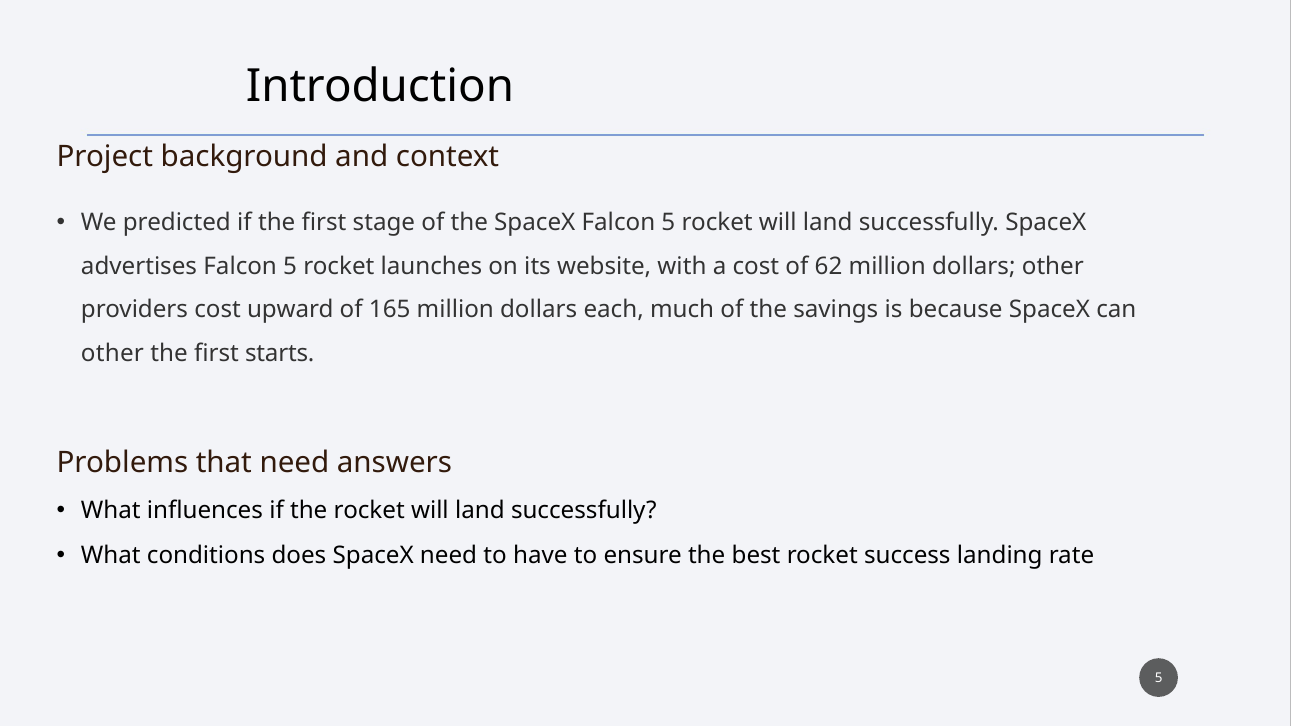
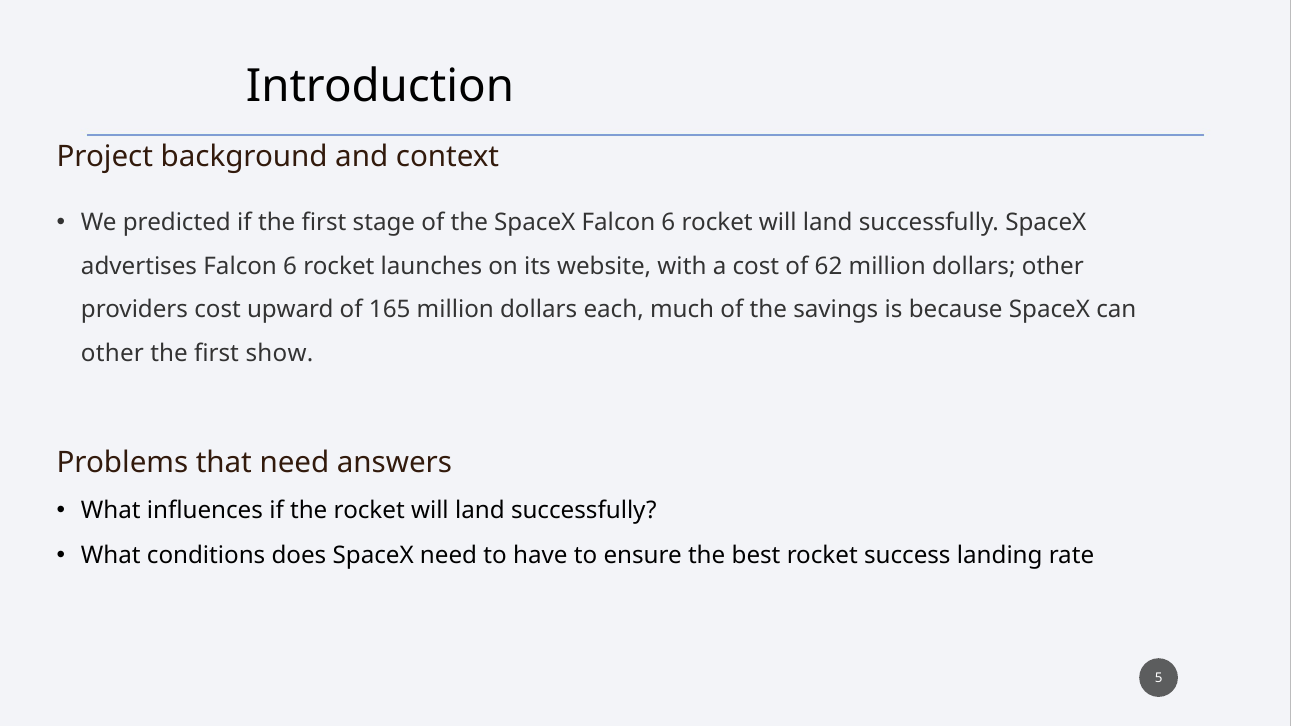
SpaceX Falcon 5: 5 -> 6
advertises Falcon 5: 5 -> 6
starts: starts -> show
